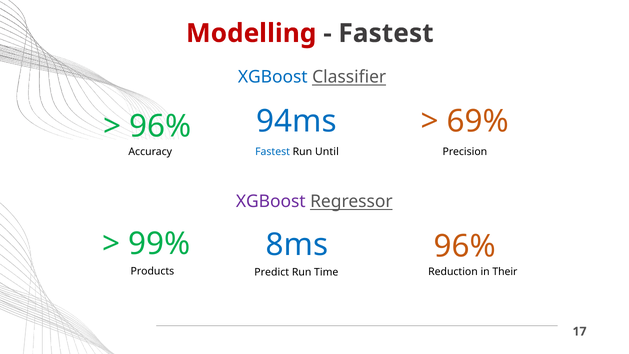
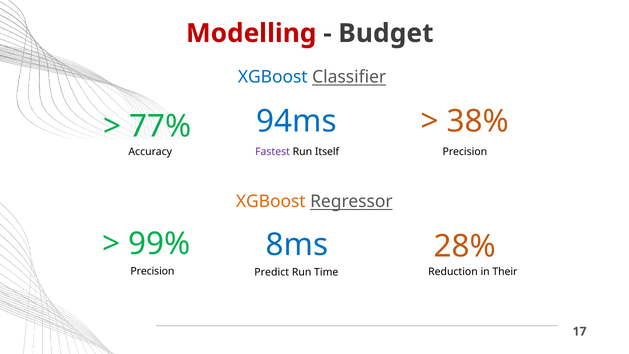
Fastest at (386, 33): Fastest -> Budget
69%: 69% -> 38%
96% at (160, 126): 96% -> 77%
Fastest at (273, 152) colour: blue -> purple
Until: Until -> Itself
XGBoost at (271, 201) colour: purple -> orange
96% at (465, 246): 96% -> 28%
Products at (152, 271): Products -> Precision
